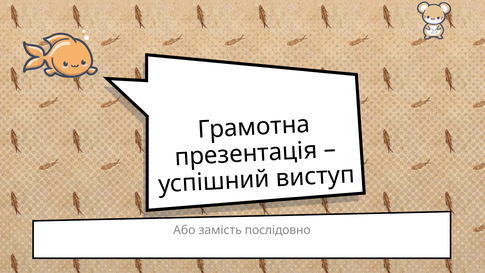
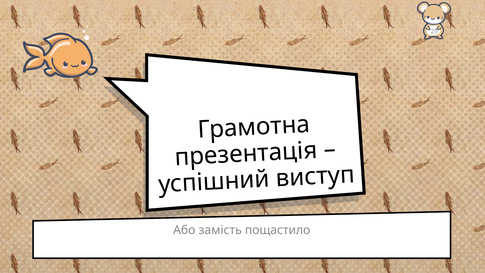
послідовно: послідовно -> пощастило
